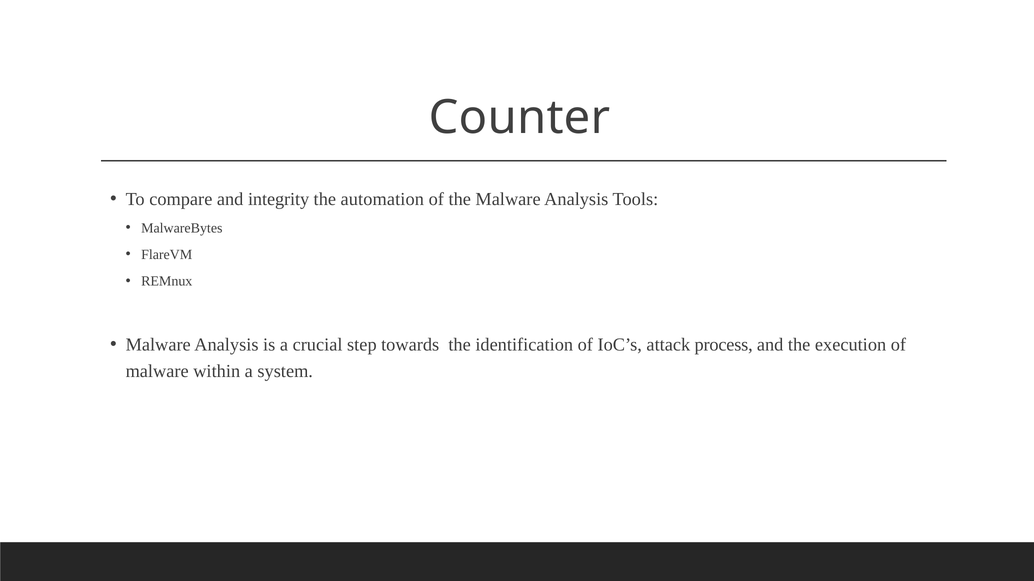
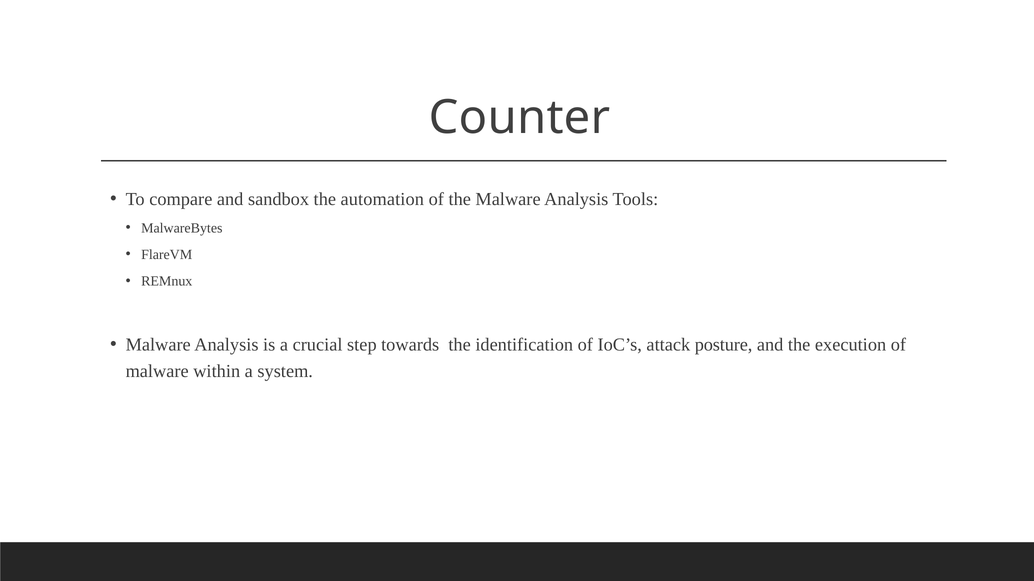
integrity: integrity -> sandbox
process: process -> posture
